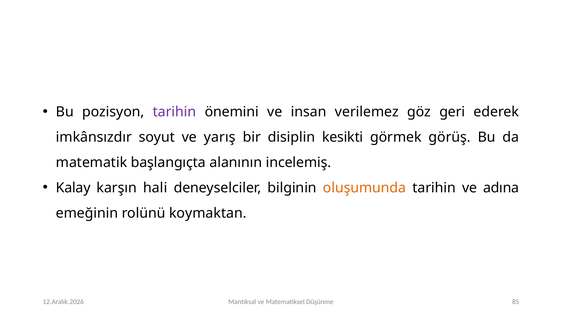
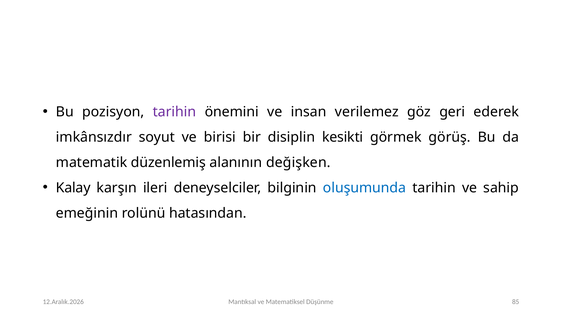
yarış: yarış -> birisi
başlangıçta: başlangıçta -> düzenlemiş
incelemiş: incelemiş -> değişken
hali: hali -> ileri
oluşumunda colour: orange -> blue
adına: adına -> sahip
koymaktan: koymaktan -> hatasından
